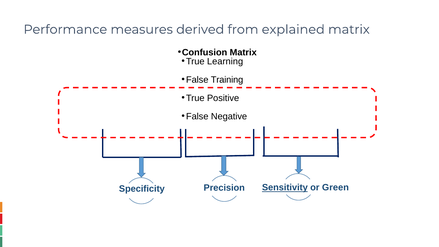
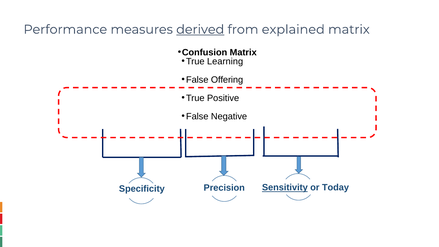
derived underline: none -> present
Training: Training -> Offering
Green: Green -> Today
